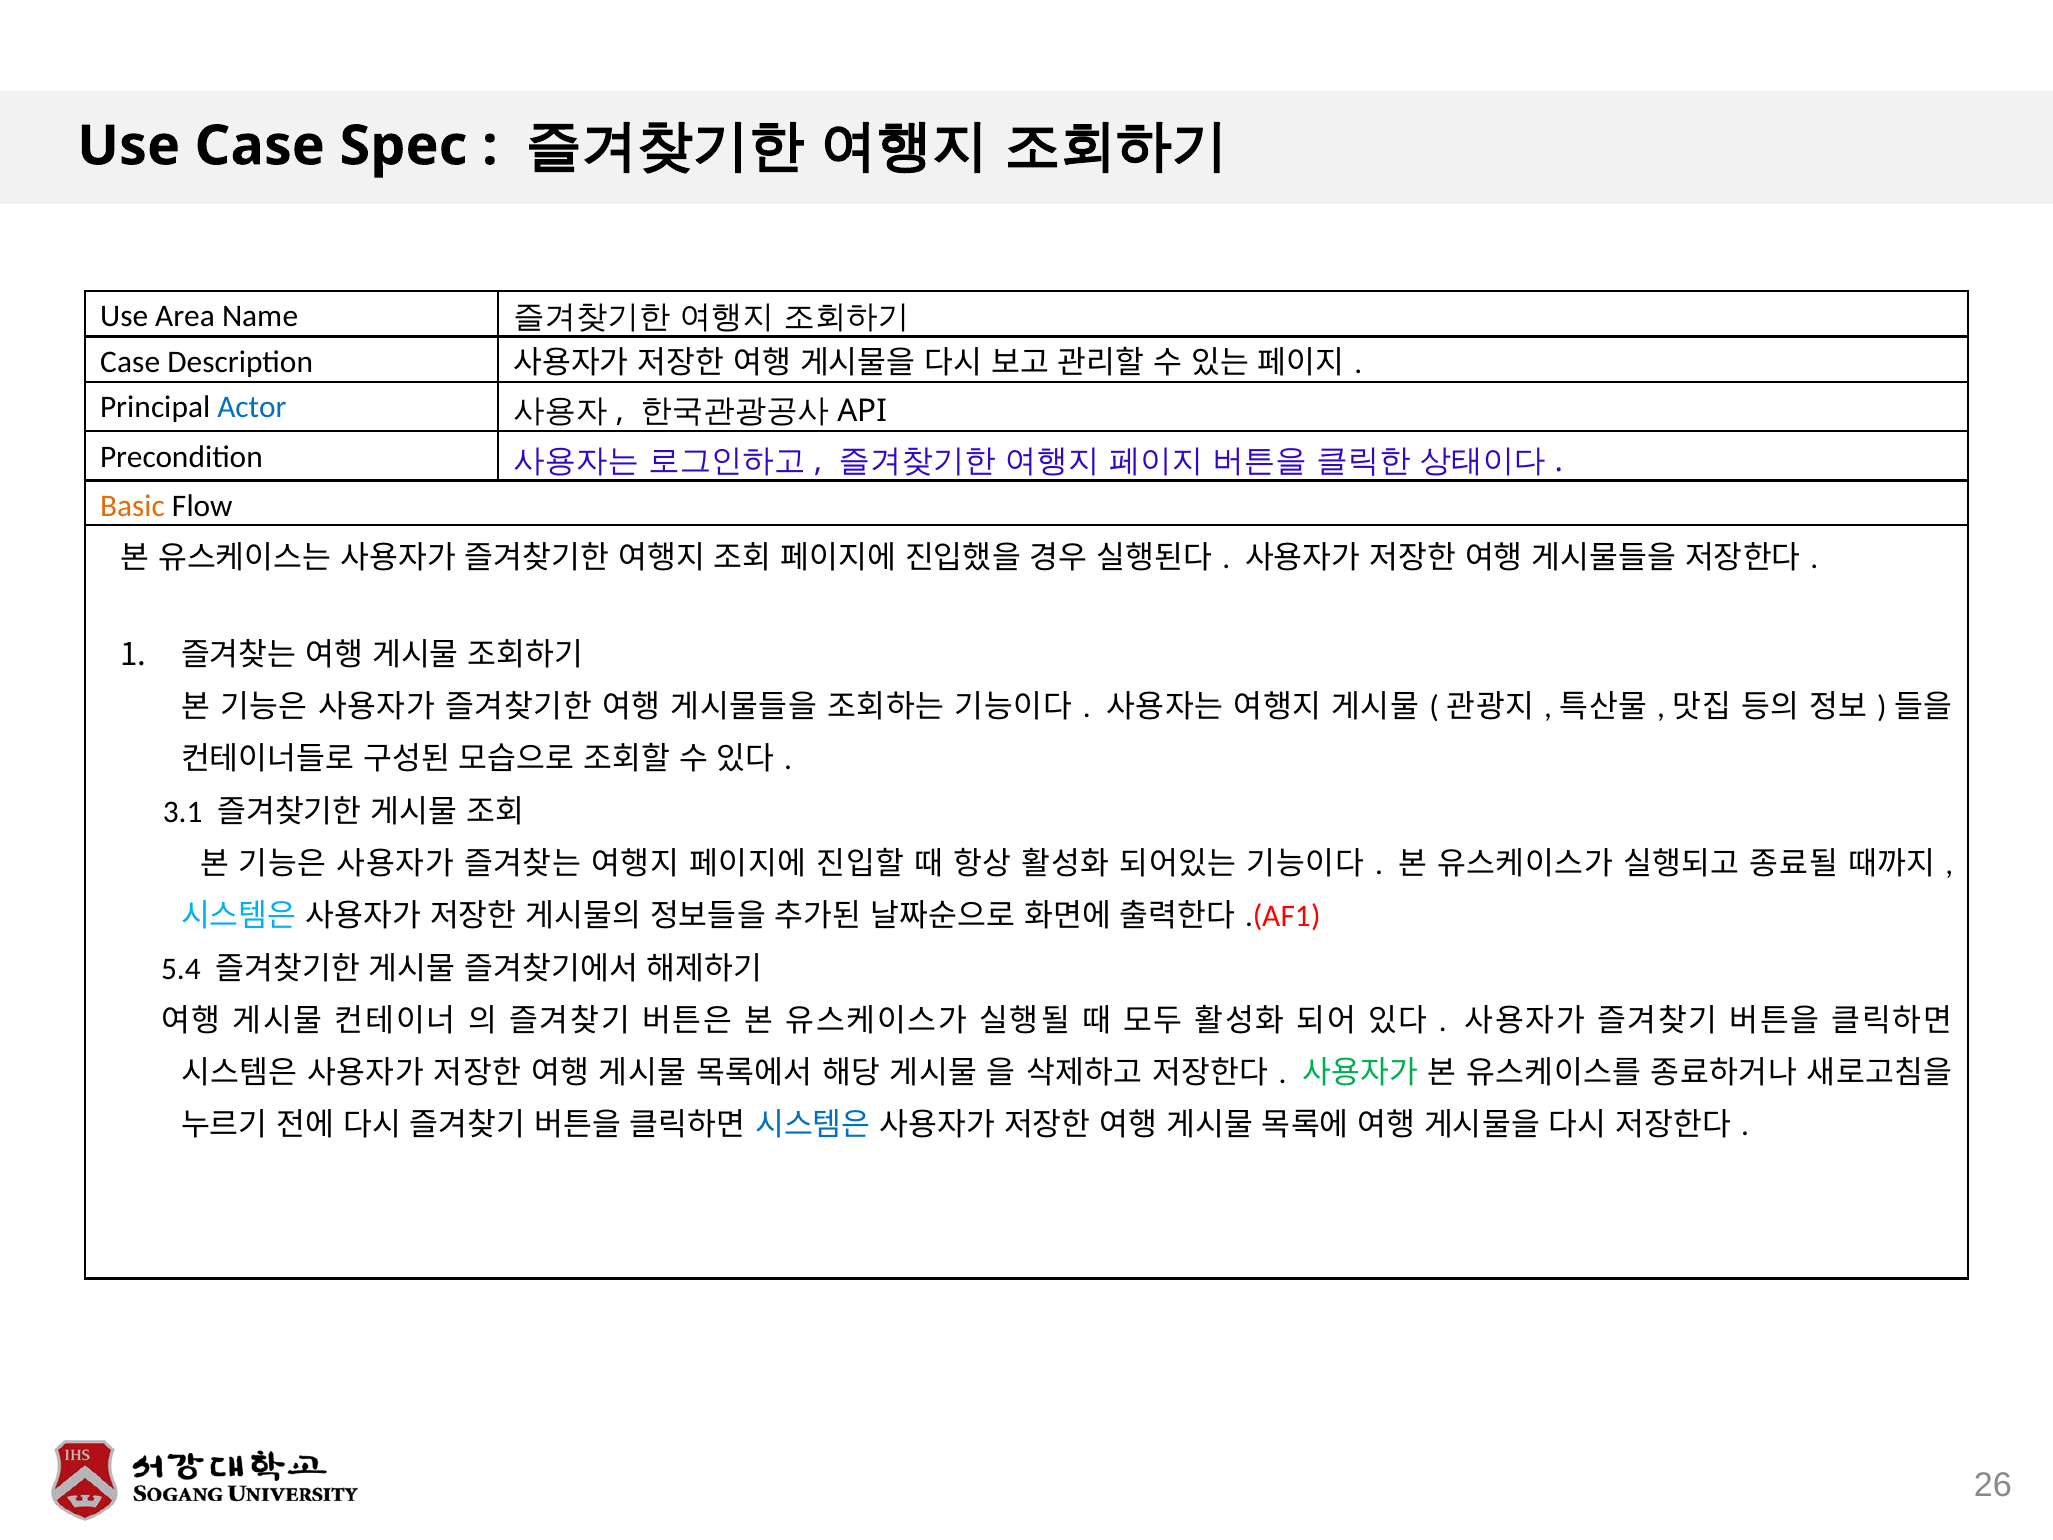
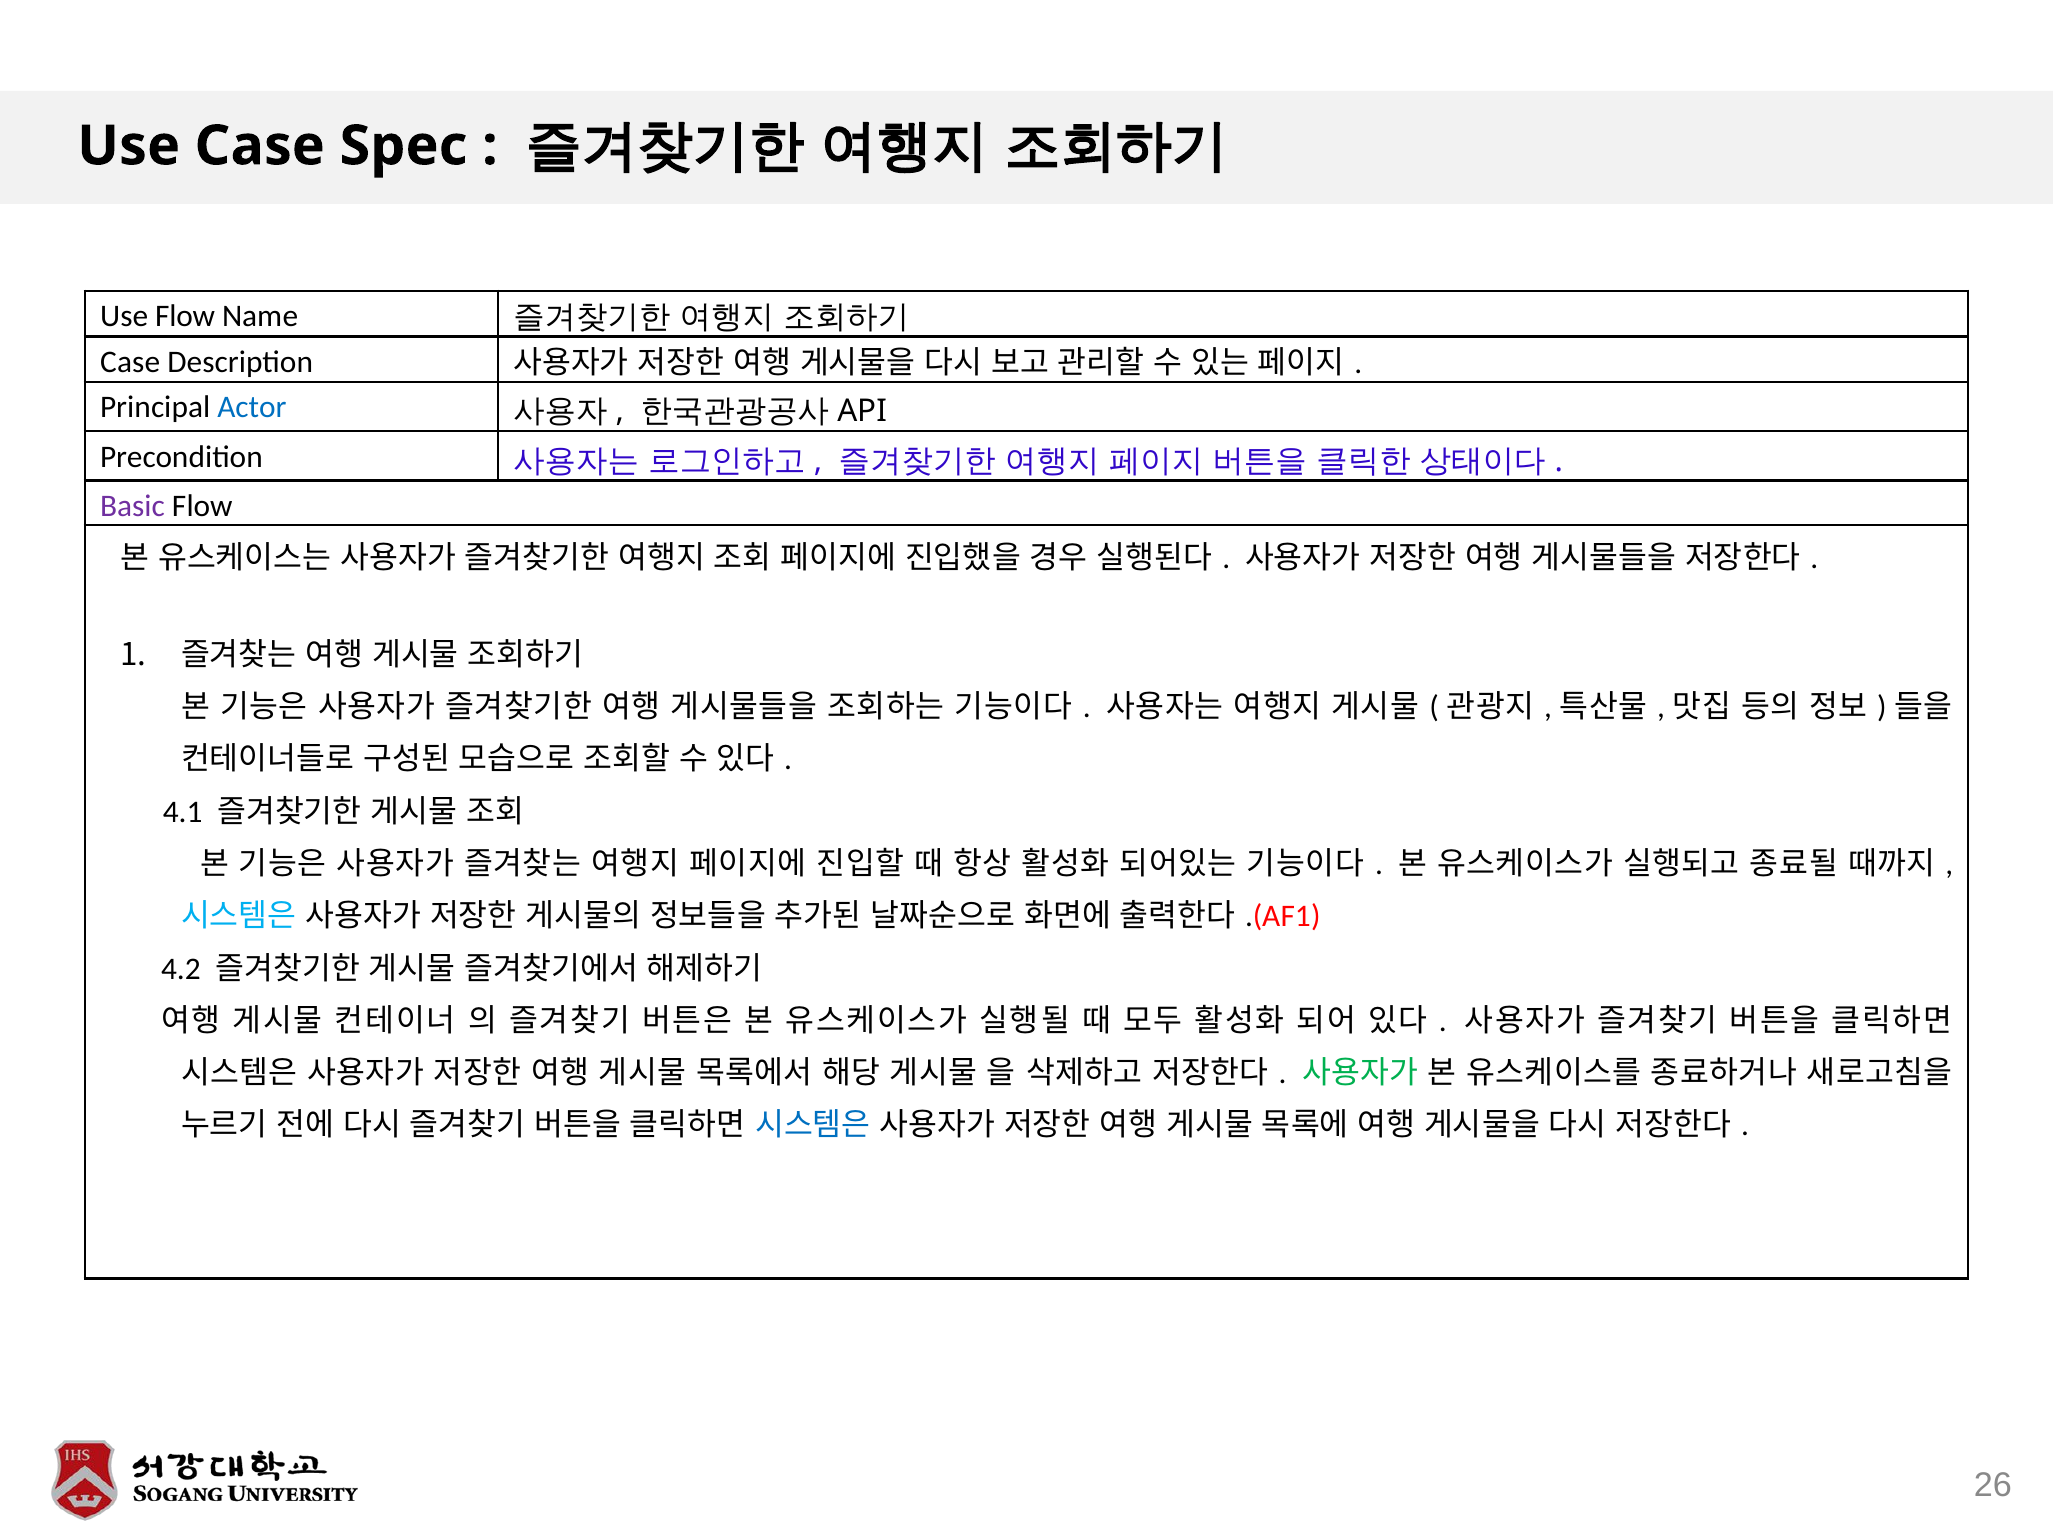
Use Area: Area -> Flow
Basic colour: orange -> purple
3.1: 3.1 -> 4.1
5.4: 5.4 -> 4.2
